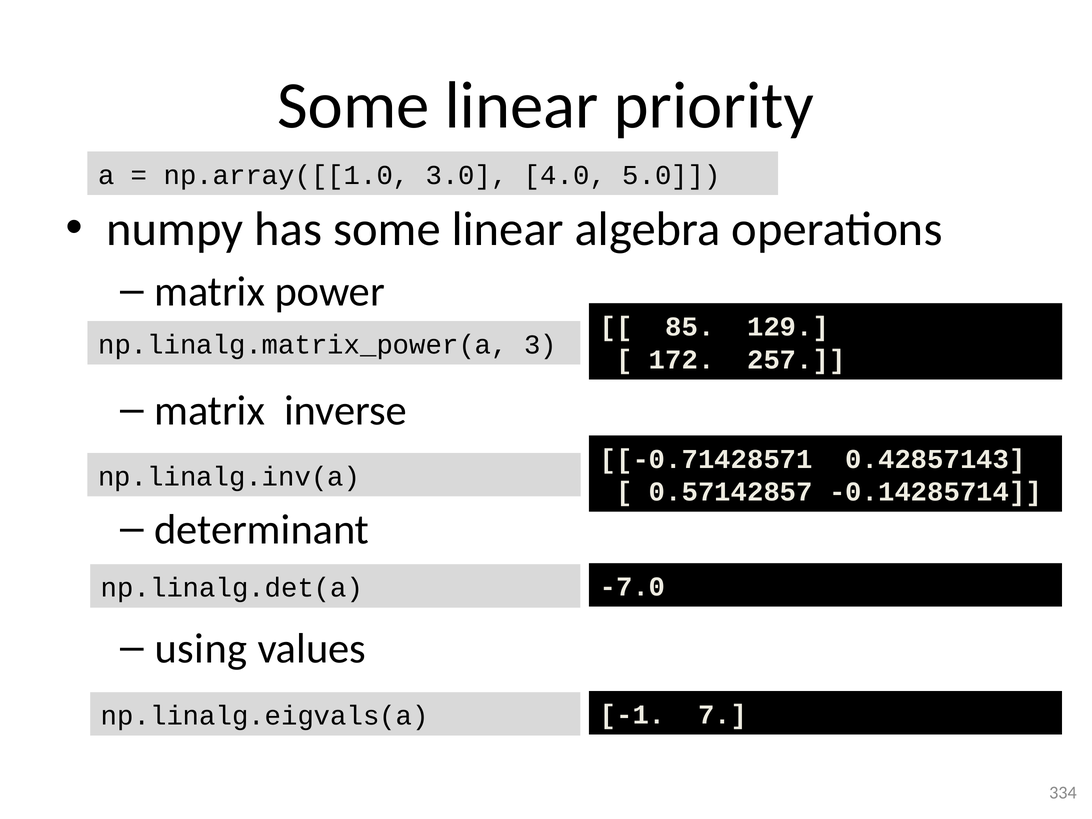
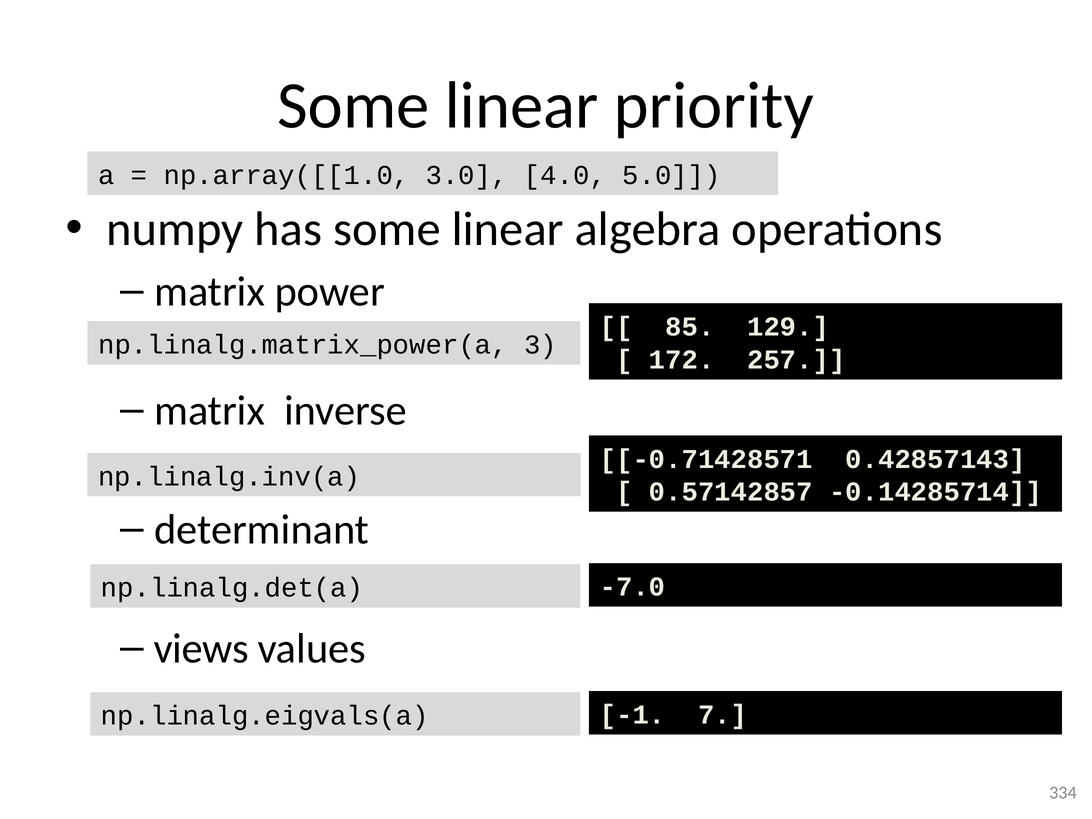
using: using -> views
